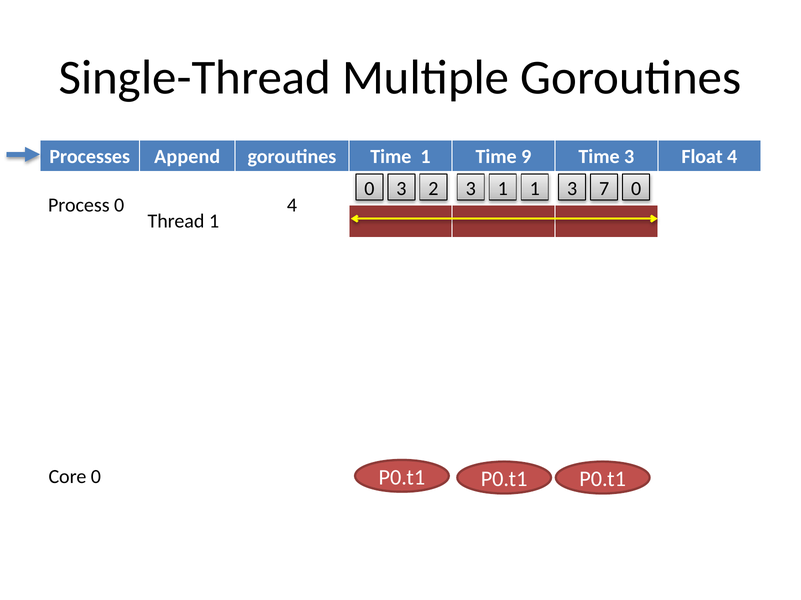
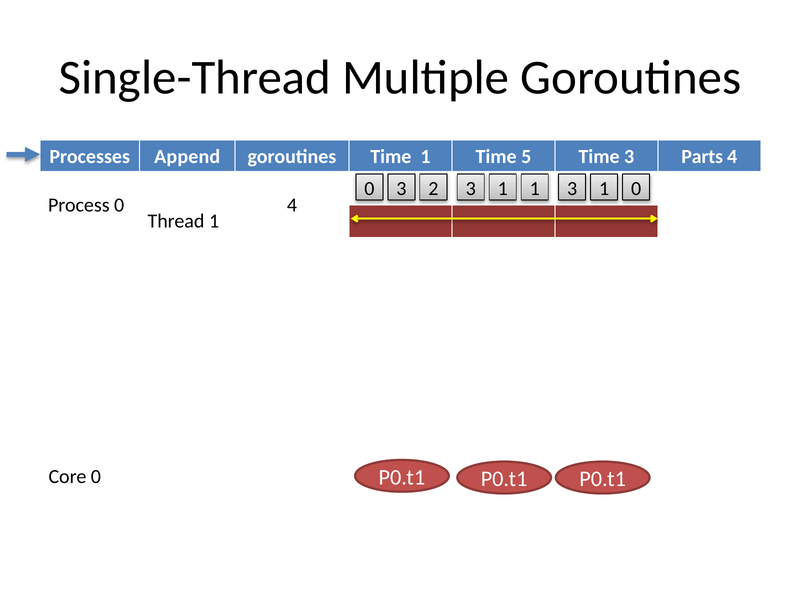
9: 9 -> 5
Float: Float -> Parts
1 3 7: 7 -> 1
